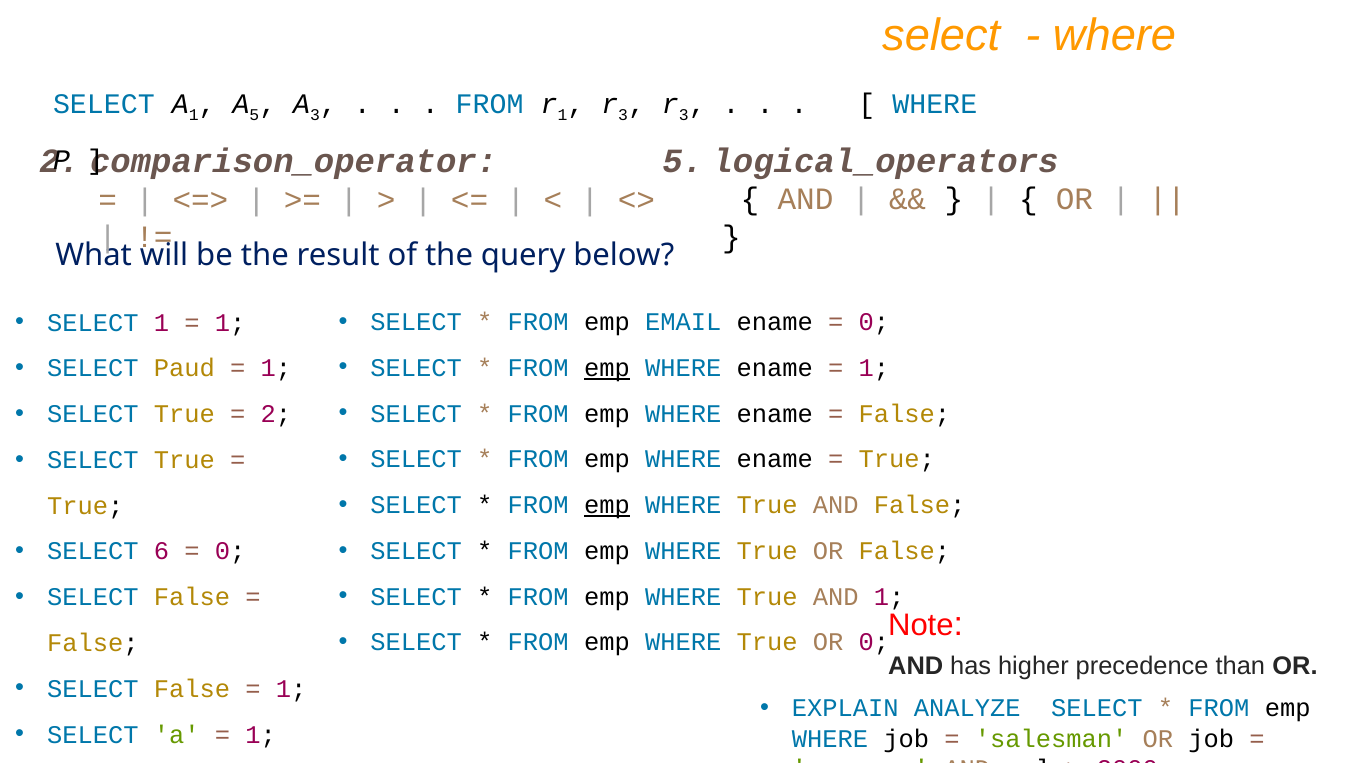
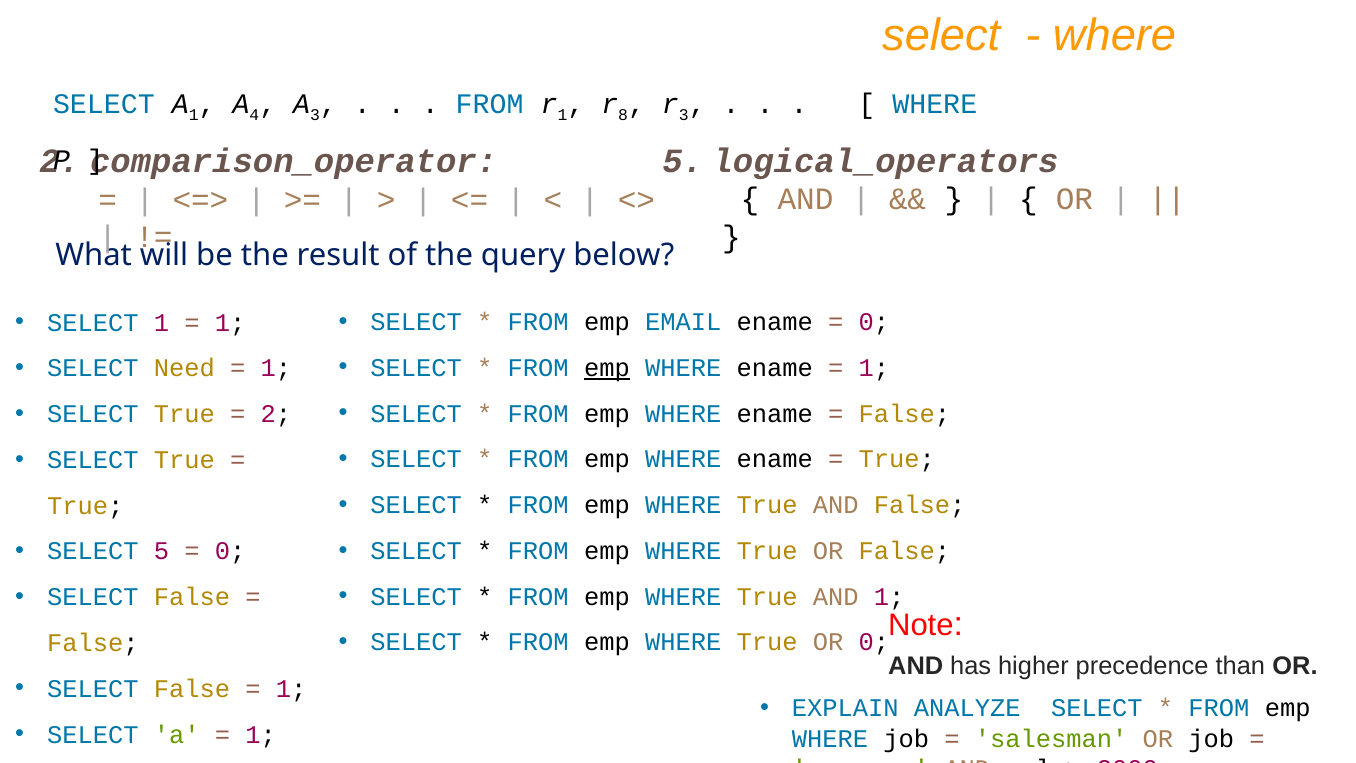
A 5: 5 -> 4
3 at (623, 115): 3 -> 8
Paud: Paud -> Need
emp at (607, 505) underline: present -> none
SELECT 6: 6 -> 5
